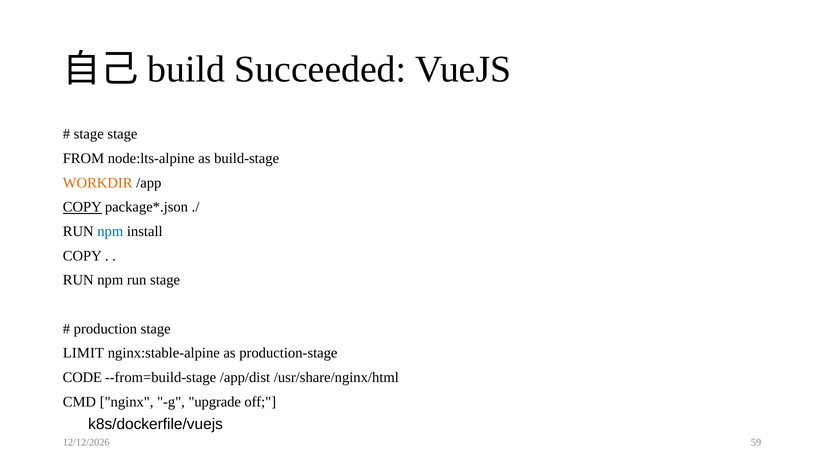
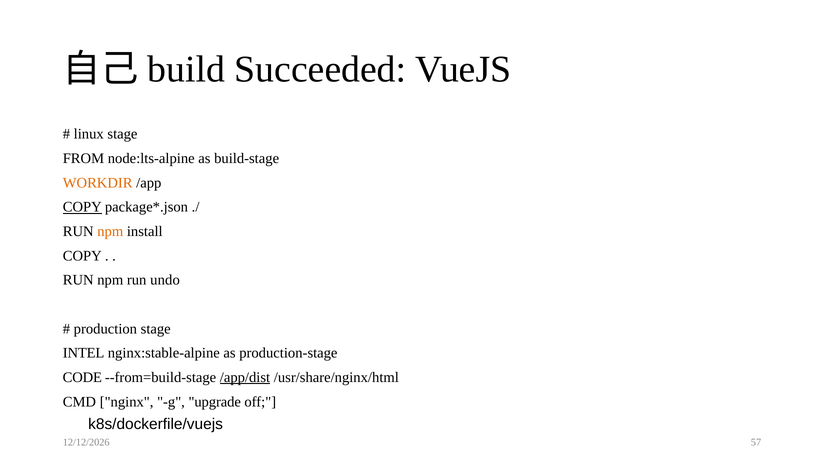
stage at (89, 134): stage -> linux
npm at (110, 232) colour: blue -> orange
run stage: stage -> undo
LIMIT: LIMIT -> INTEL
/app/dist underline: none -> present
59: 59 -> 57
